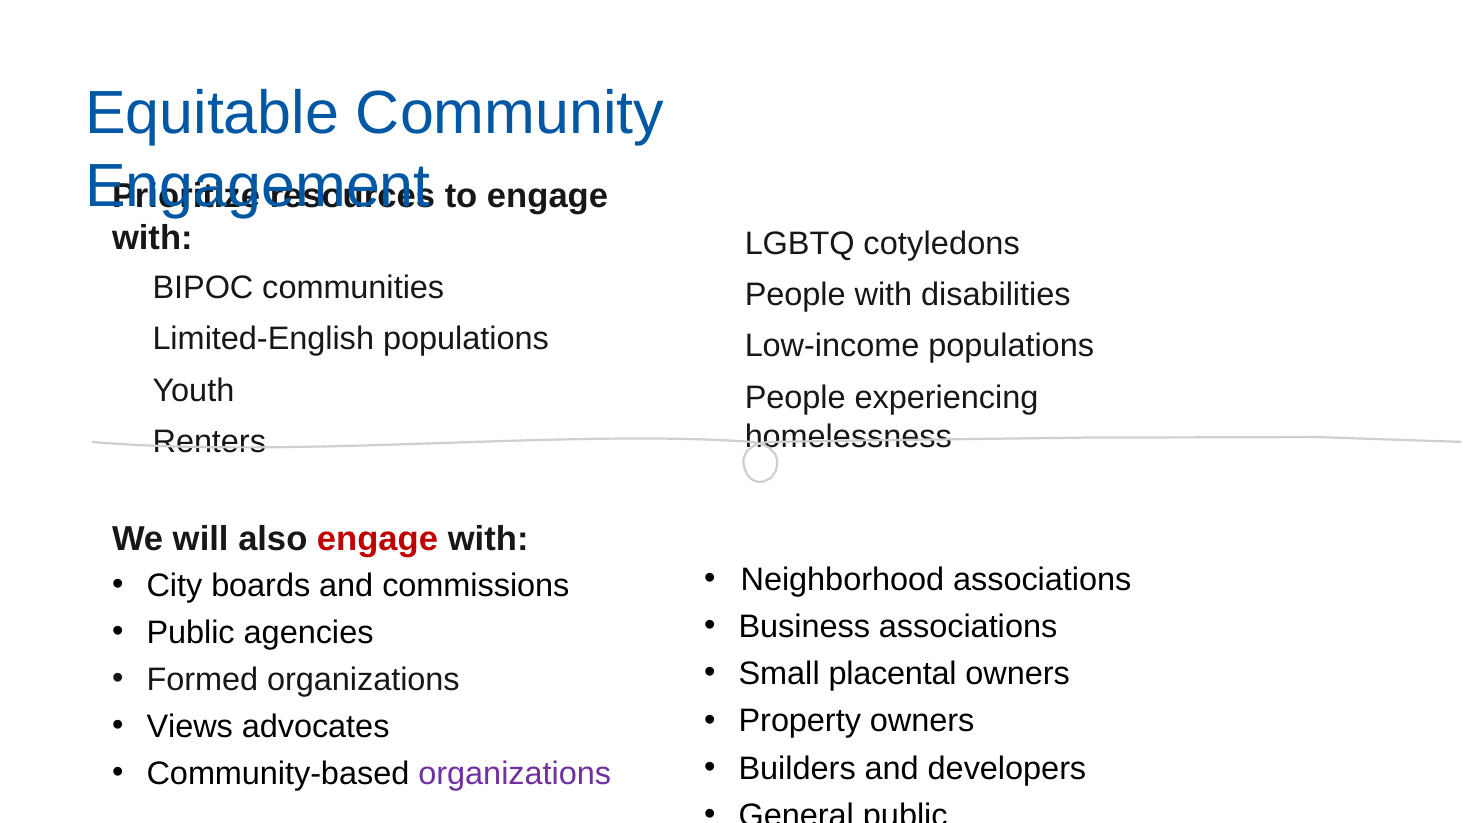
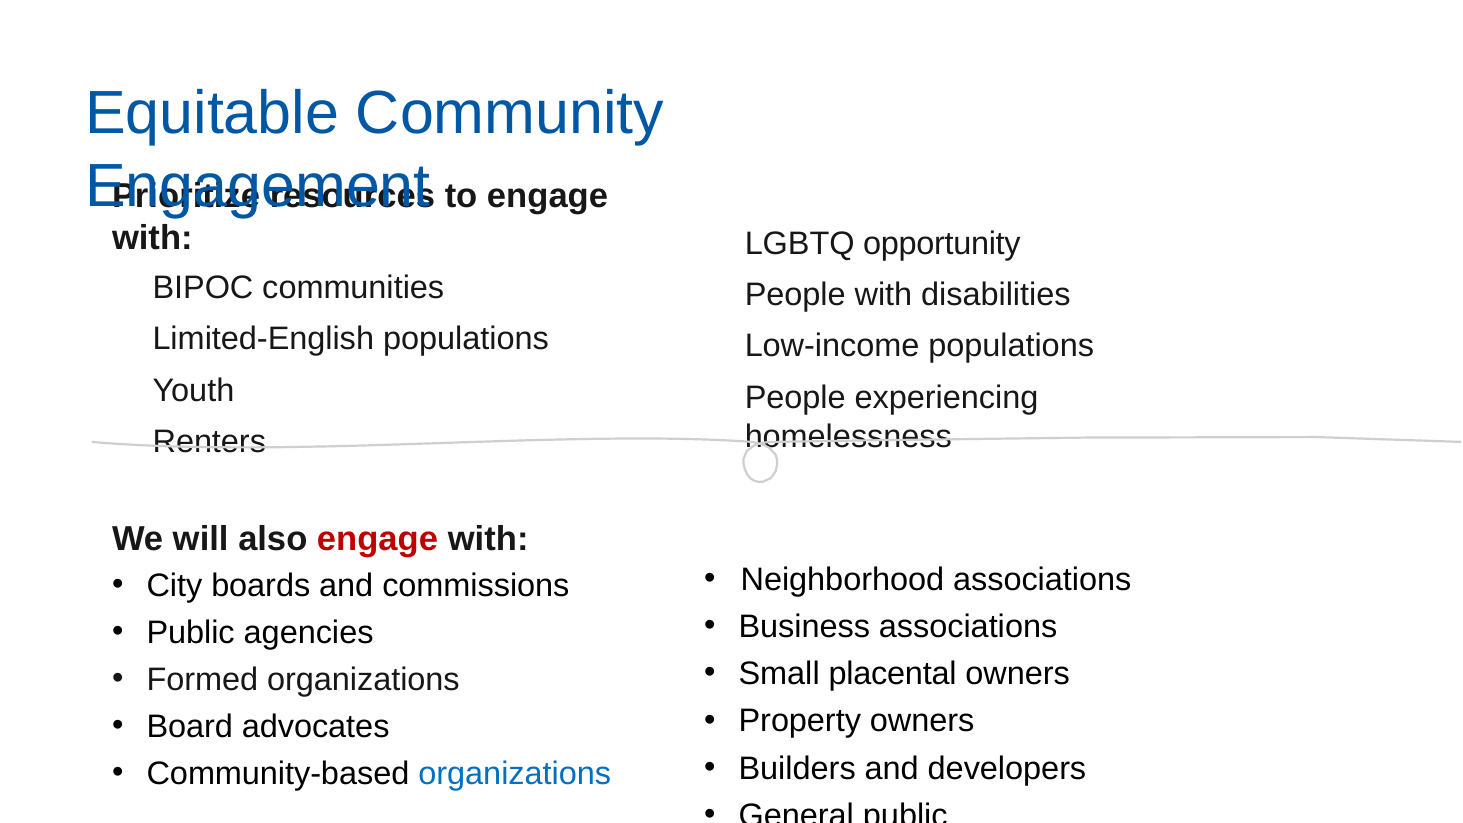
cotyledons: cotyledons -> opportunity
Views: Views -> Board
organizations at (515, 774) colour: purple -> blue
